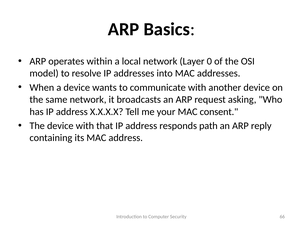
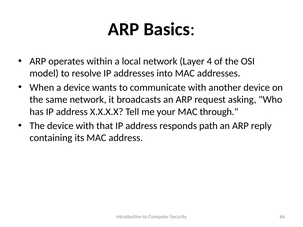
0: 0 -> 4
consent: consent -> through
